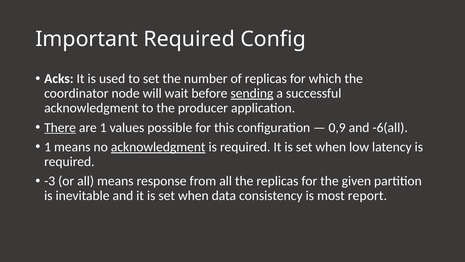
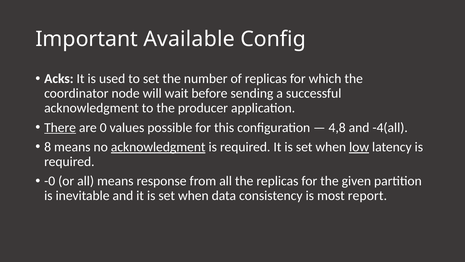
Important Required: Required -> Available
sending underline: present -> none
are 1: 1 -> 0
0,9: 0,9 -> 4,8
-6(all: -6(all -> -4(all
1 at (48, 147): 1 -> 8
low underline: none -> present
-3: -3 -> -0
